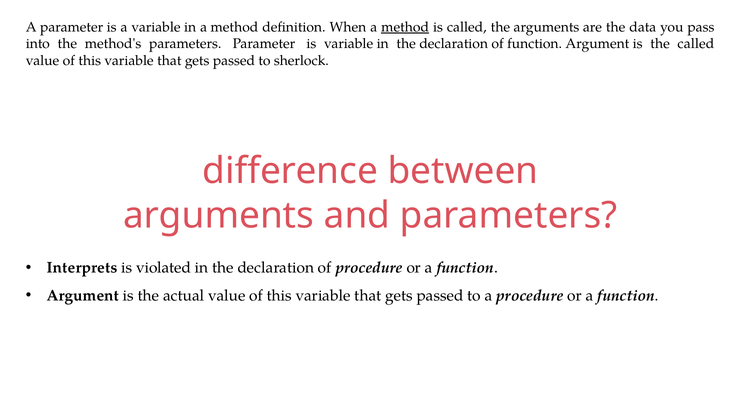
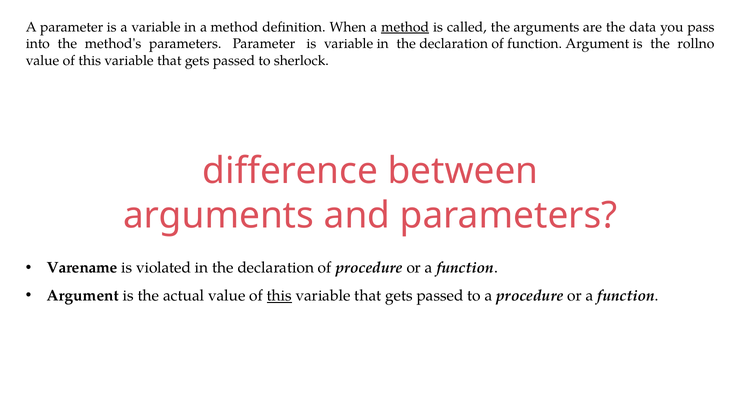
the called: called -> rollno
Interprets: Interprets -> Varename
this at (279, 296) underline: none -> present
